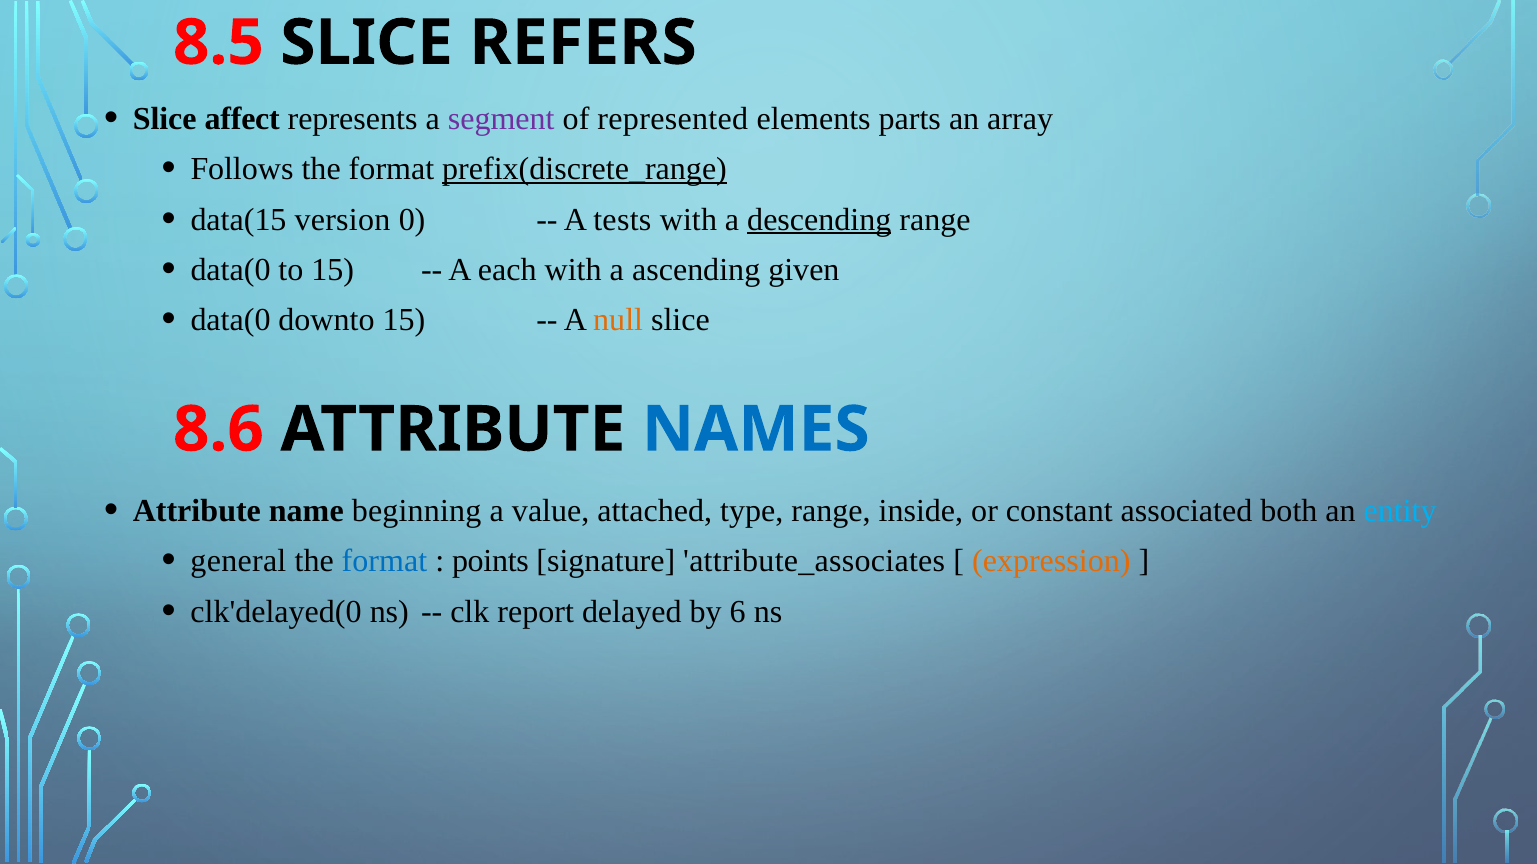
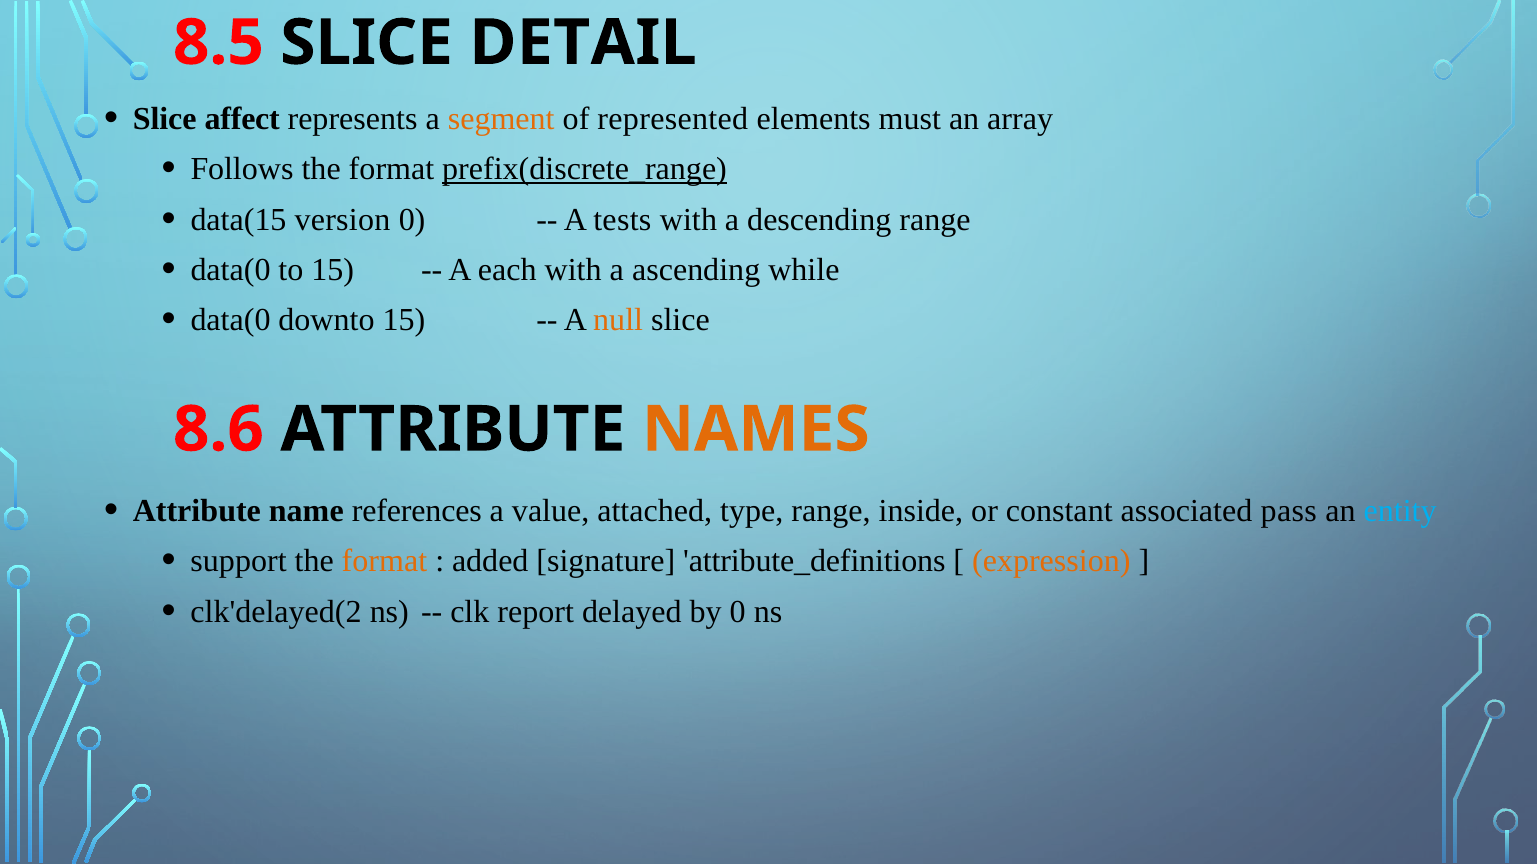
REFERS: REFERS -> DETAIL
segment colour: purple -> orange
parts: parts -> must
descending underline: present -> none
given: given -> while
NAMES colour: blue -> orange
beginning: beginning -> references
both: both -> pass
general: general -> support
format at (384, 562) colour: blue -> orange
points: points -> added
attribute_associates: attribute_associates -> attribute_definitions
clk'delayed(0: clk'delayed(0 -> clk'delayed(2
by 6: 6 -> 0
